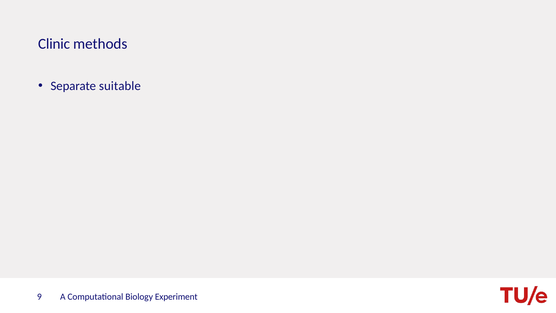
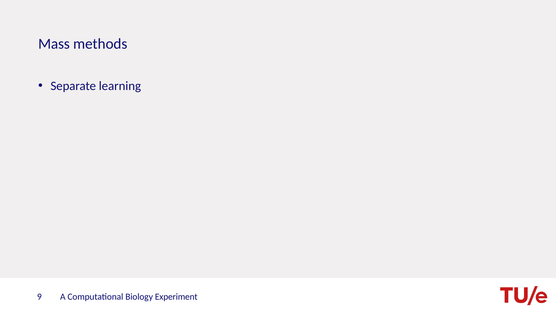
Clinic: Clinic -> Mass
suitable: suitable -> learning
